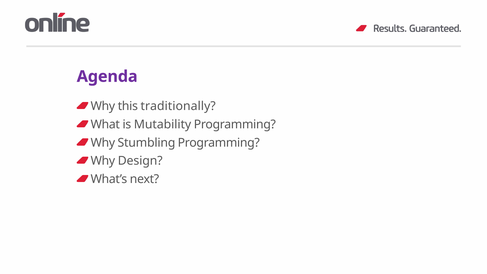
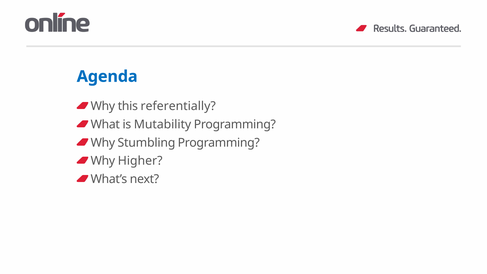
Agenda colour: purple -> blue
traditionally: traditionally -> referentially
Design: Design -> Higher
